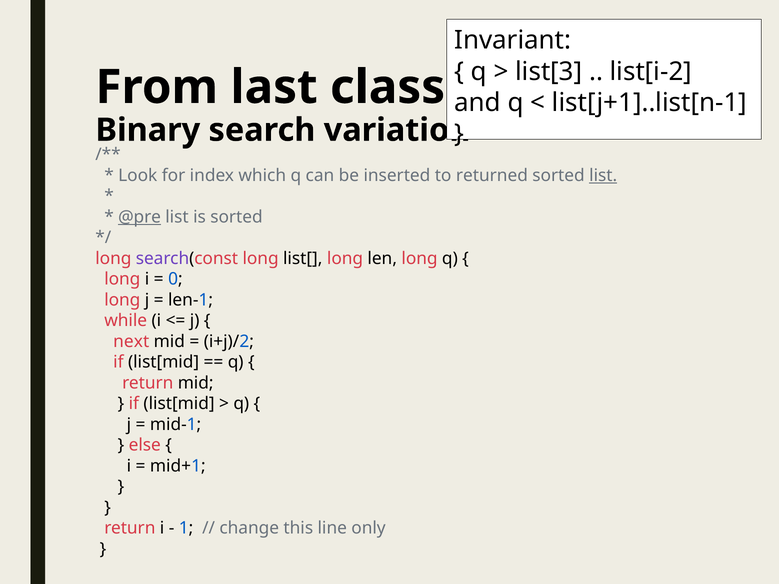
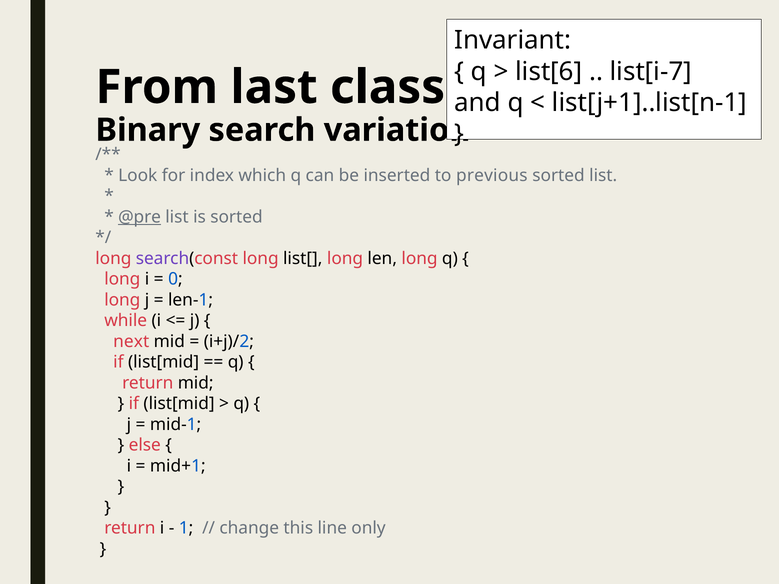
list[3: list[3 -> list[6
list[i-2: list[i-2 -> list[i-7
returned: returned -> previous
list at (603, 176) underline: present -> none
